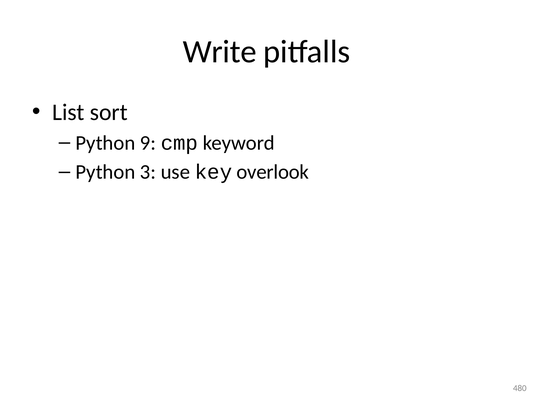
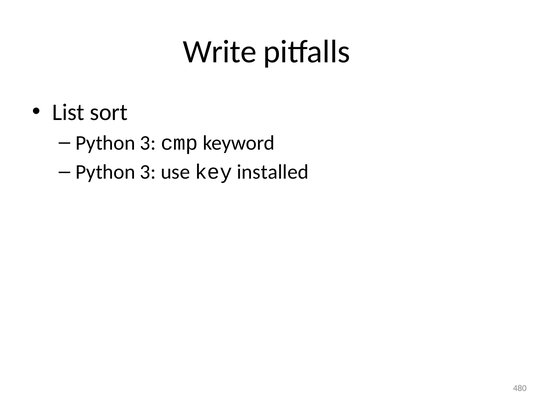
9 at (148, 143): 9 -> 3
overlook: overlook -> installed
